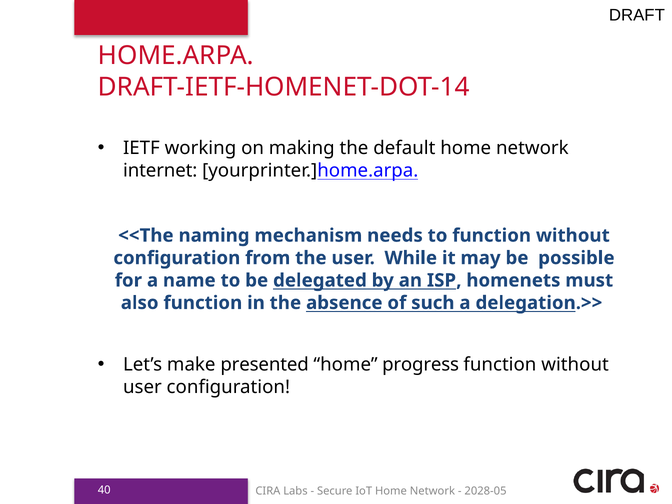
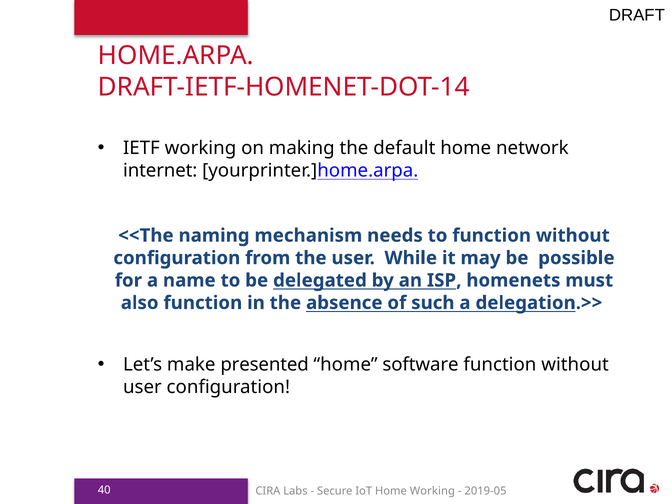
progress: progress -> software
IoT Home Network: Network -> Working
2028-05: 2028-05 -> 2019-05
